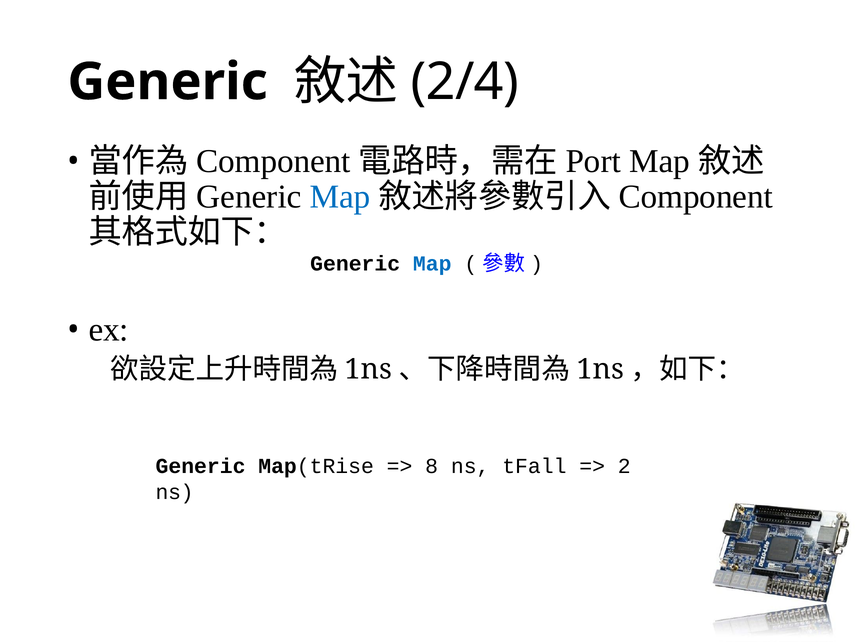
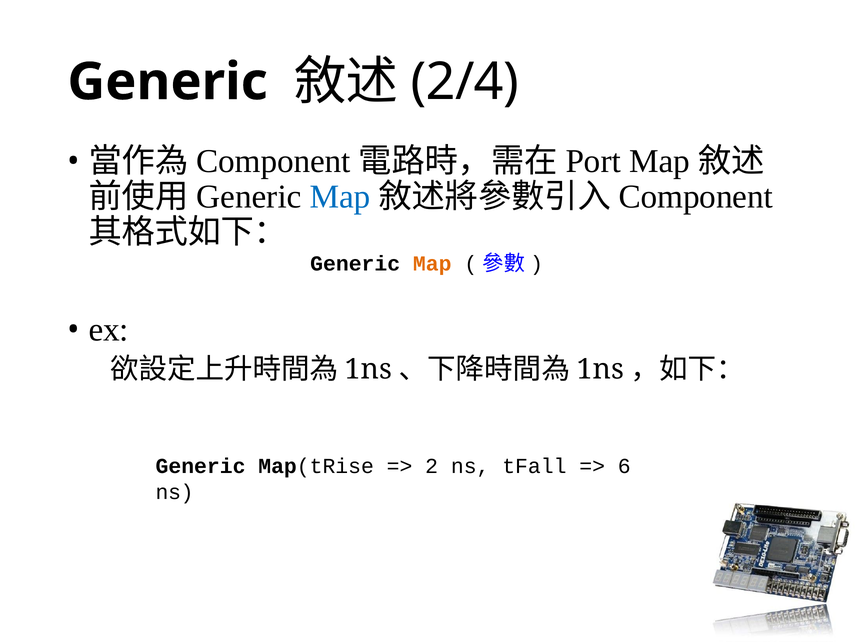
Map at (432, 264) colour: blue -> orange
8: 8 -> 2
2: 2 -> 6
